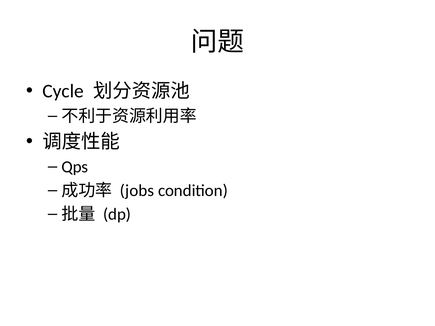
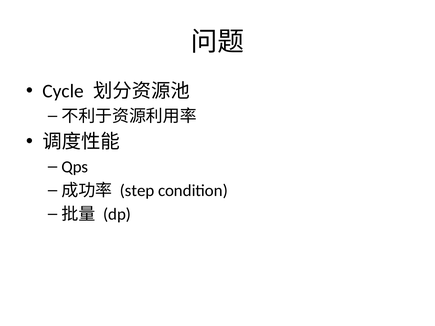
jobs: jobs -> step
